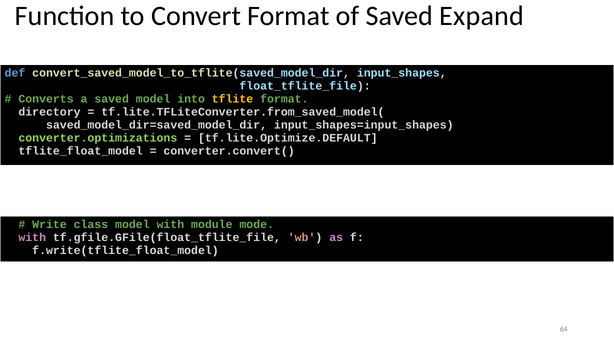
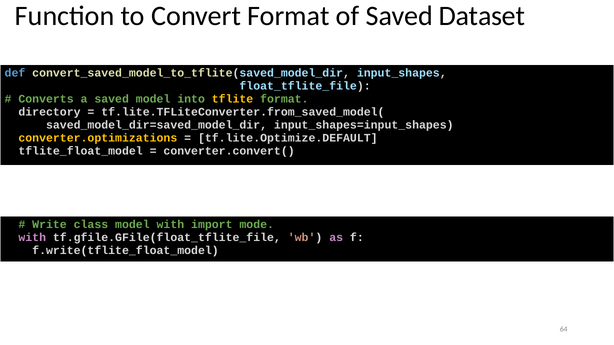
Expand: Expand -> Dataset
converter.optimizations colour: light green -> yellow
module: module -> import
